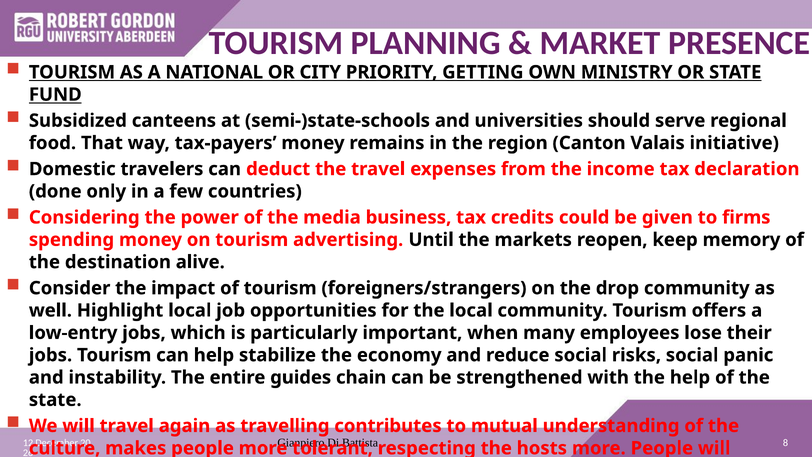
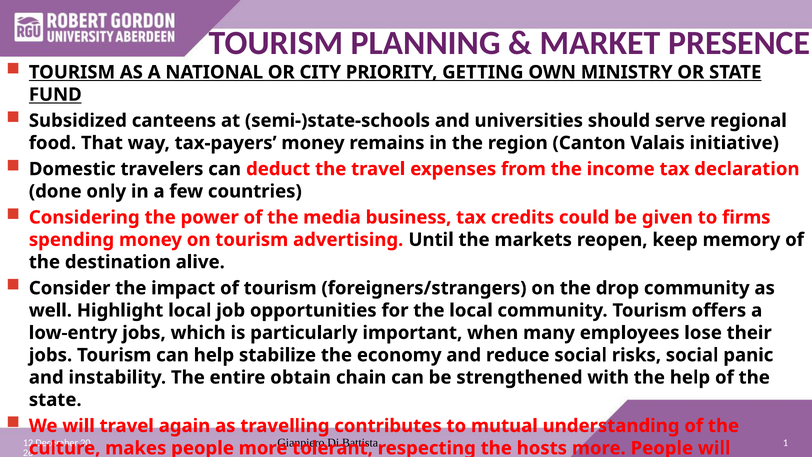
guides: guides -> obtain
8: 8 -> 1
